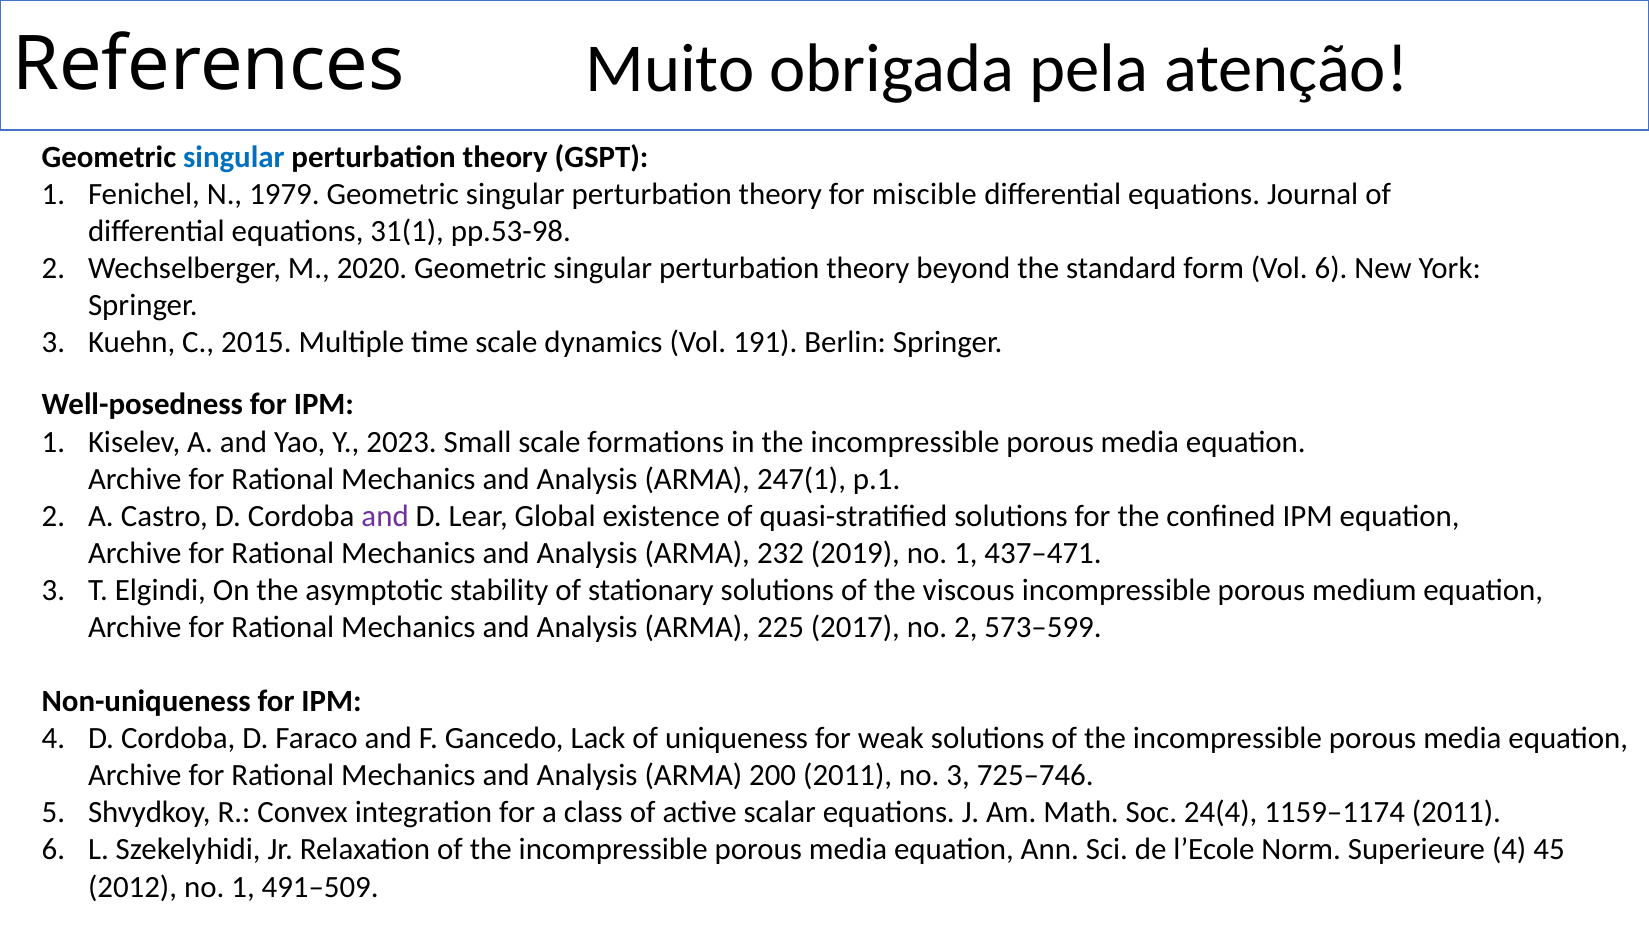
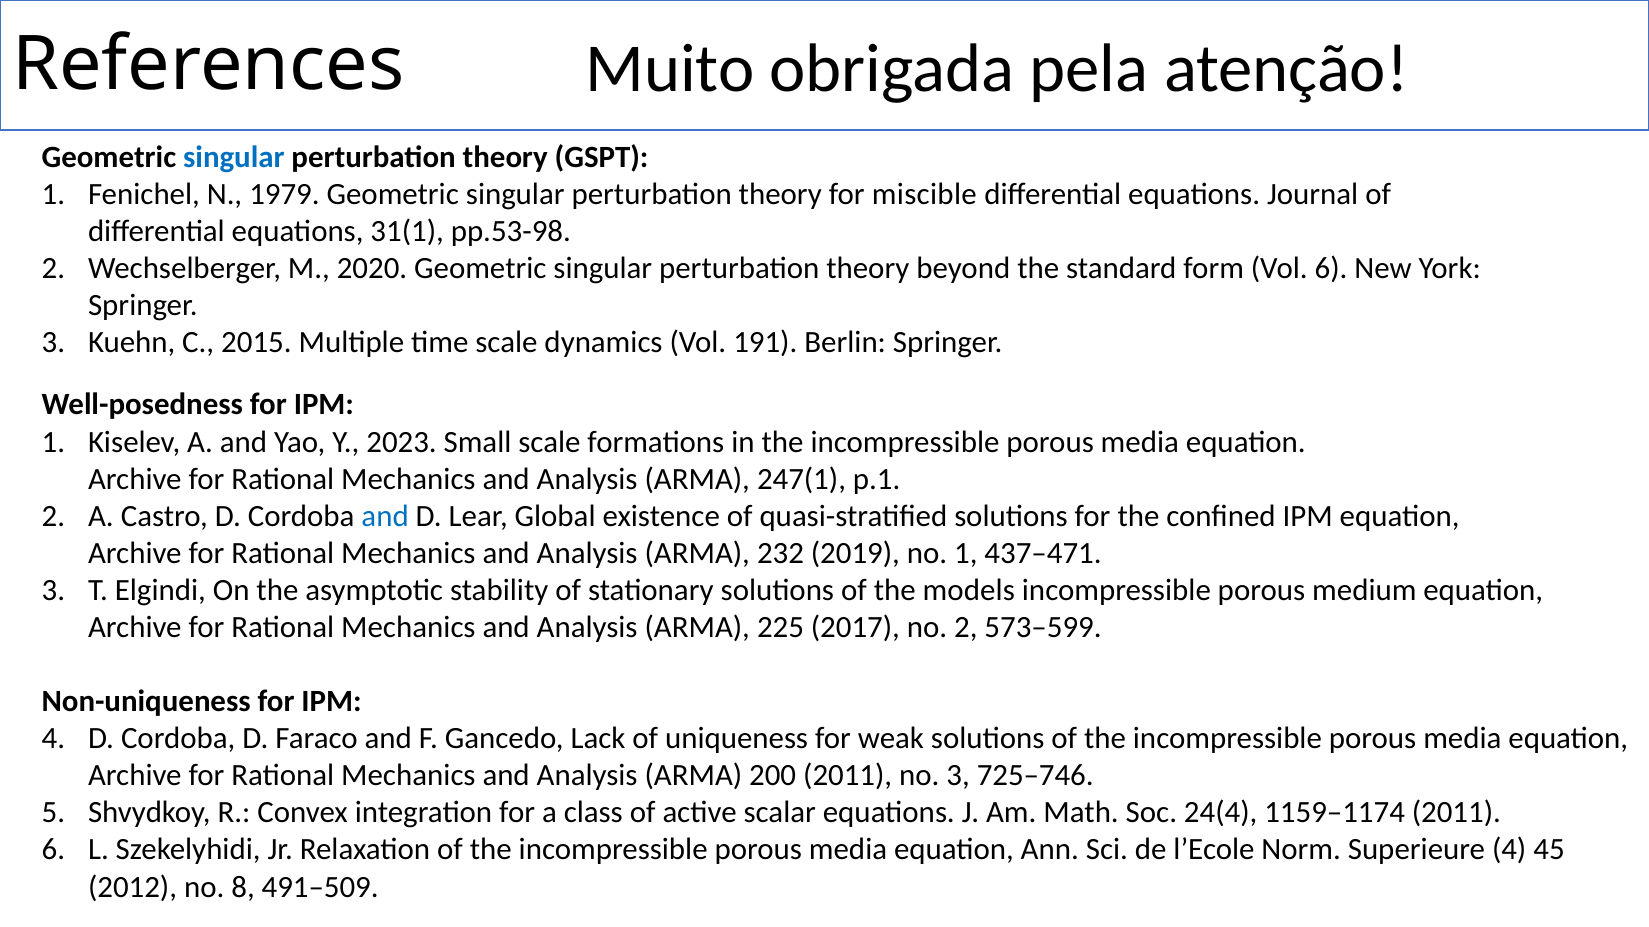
and at (385, 516) colour: purple -> blue
viscous: viscous -> models
2012 no 1: 1 -> 8
